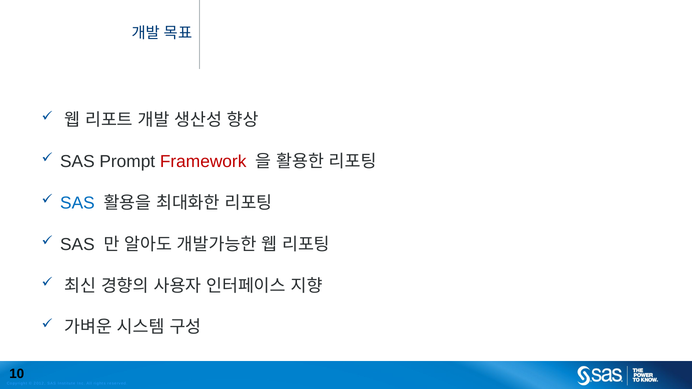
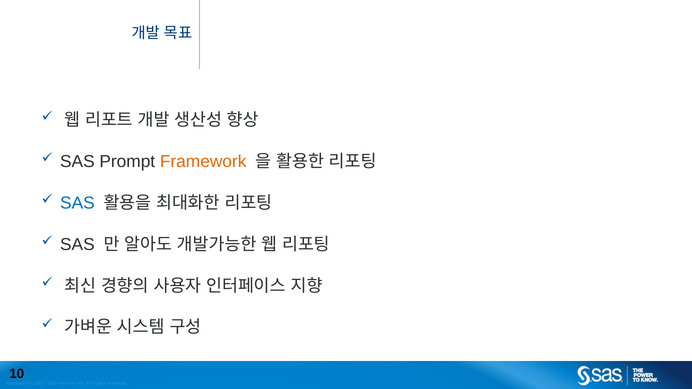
Framework colour: red -> orange
